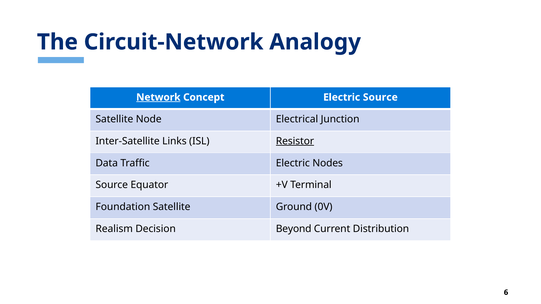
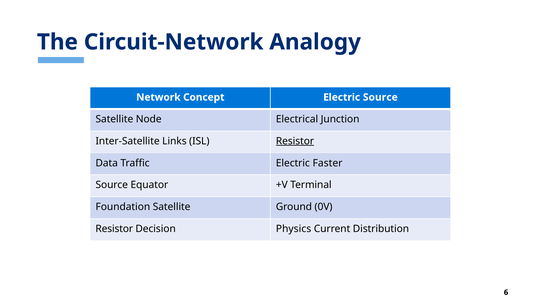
Network underline: present -> none
Nodes: Nodes -> Faster
Realism at (114, 229): Realism -> Resistor
Beyond: Beyond -> Physics
